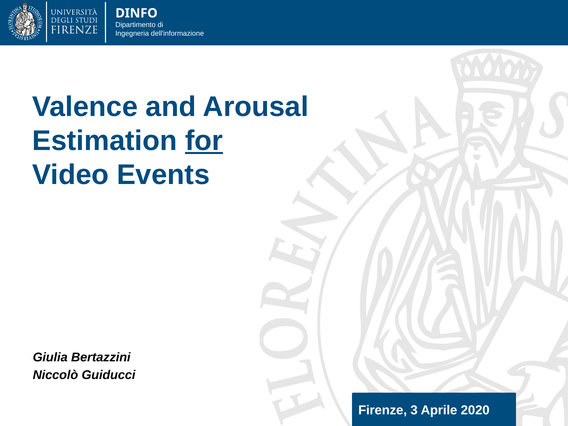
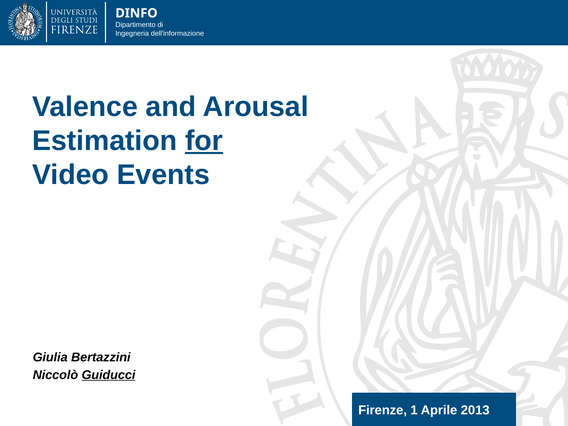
Guiducci underline: none -> present
3: 3 -> 1
2020: 2020 -> 2013
